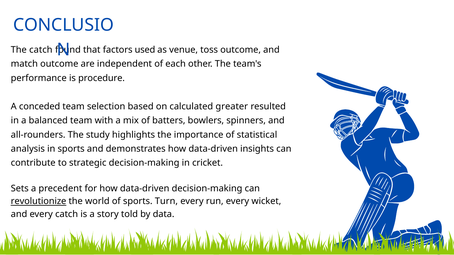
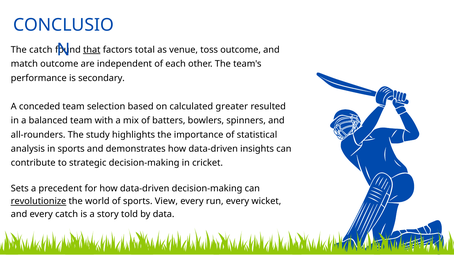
that underline: none -> present
used: used -> total
procedure: procedure -> secondary
Turn: Turn -> View
